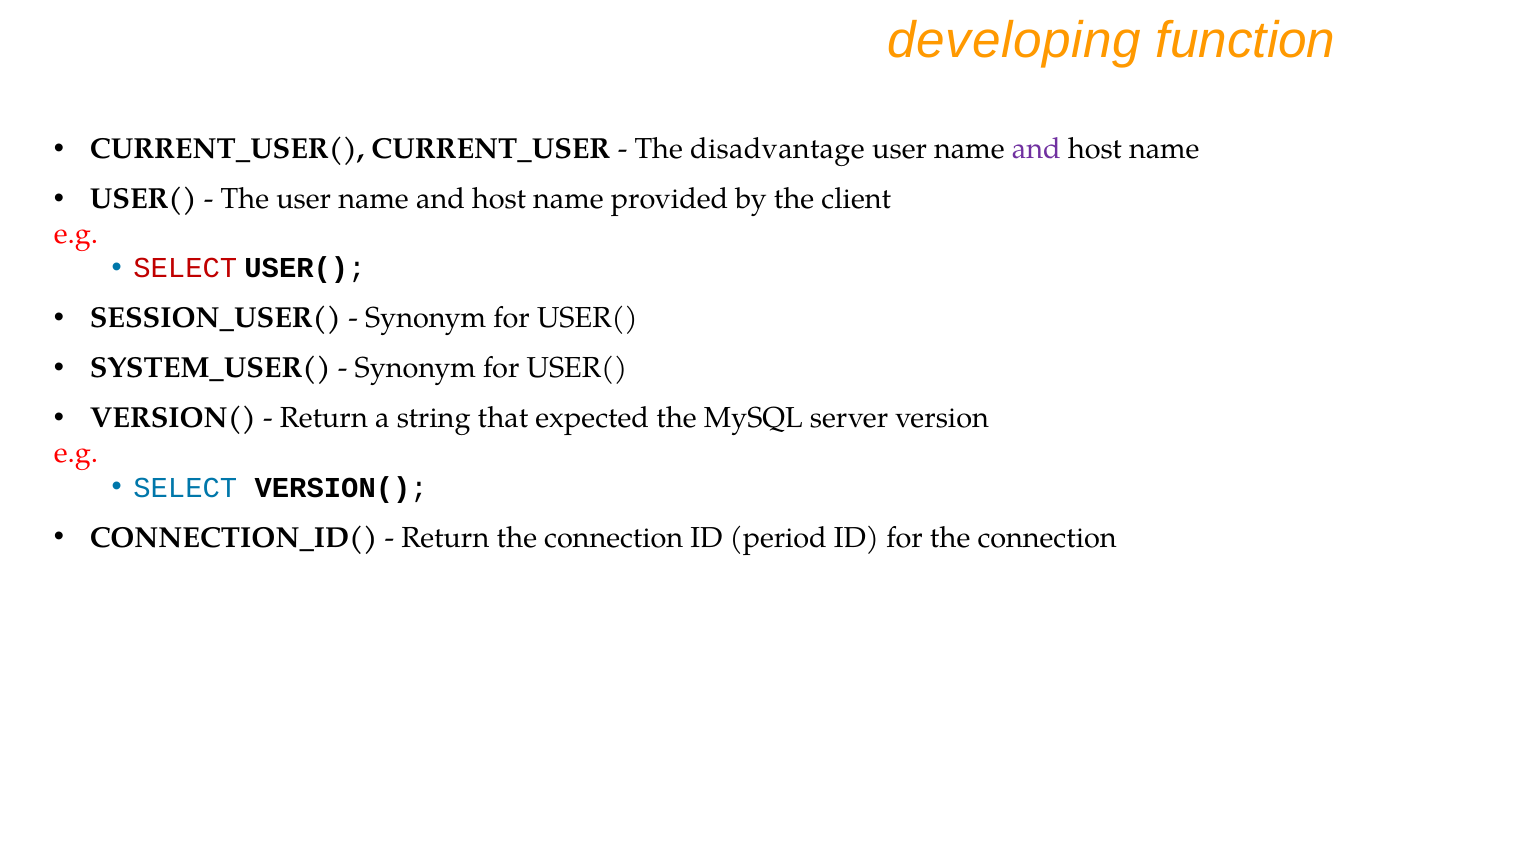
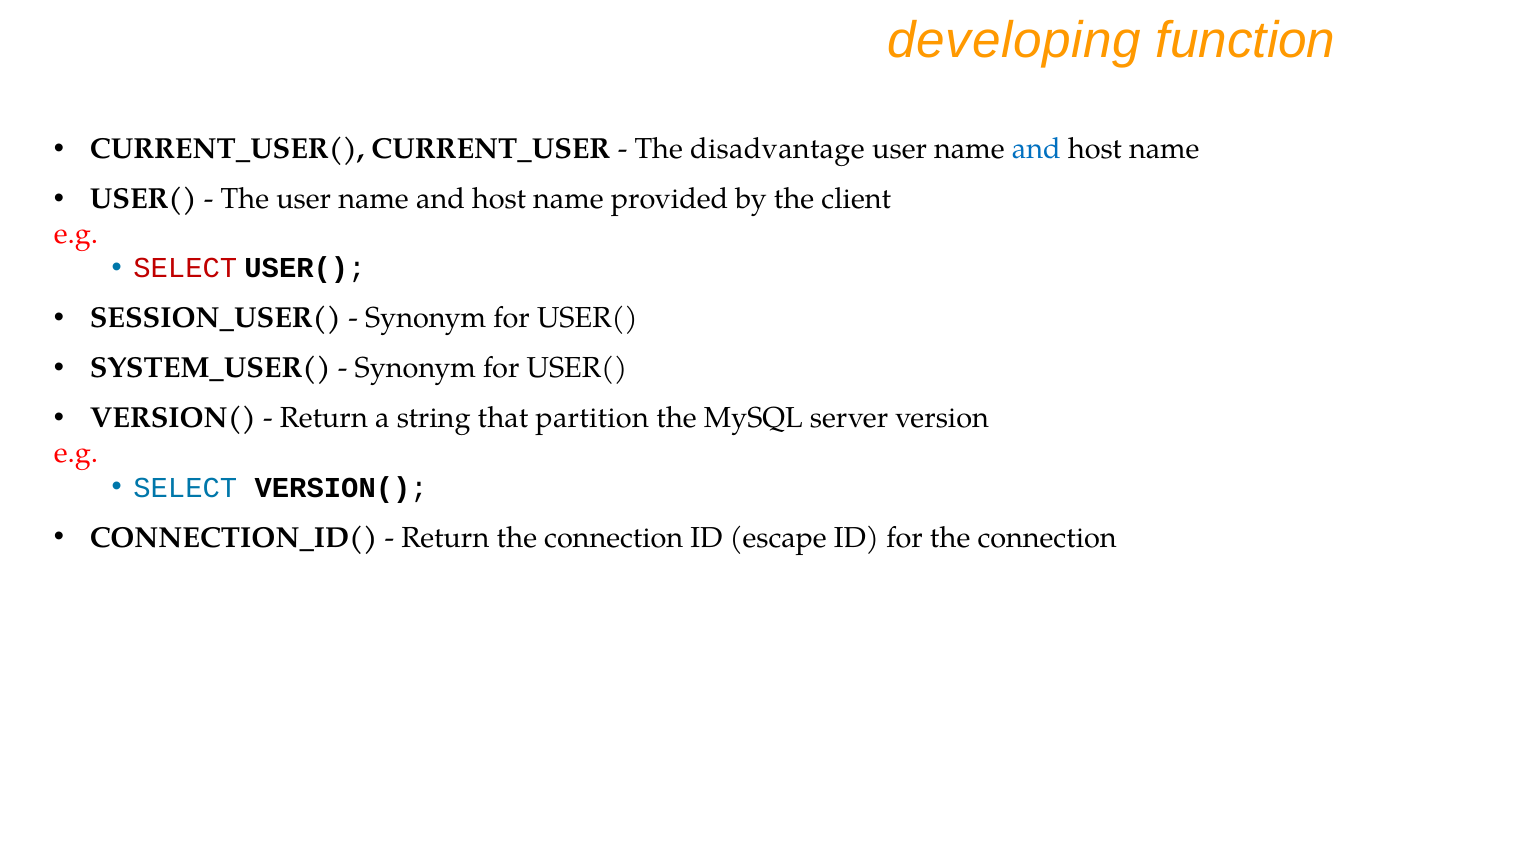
and at (1036, 149) colour: purple -> blue
expected: expected -> partition
period: period -> escape
